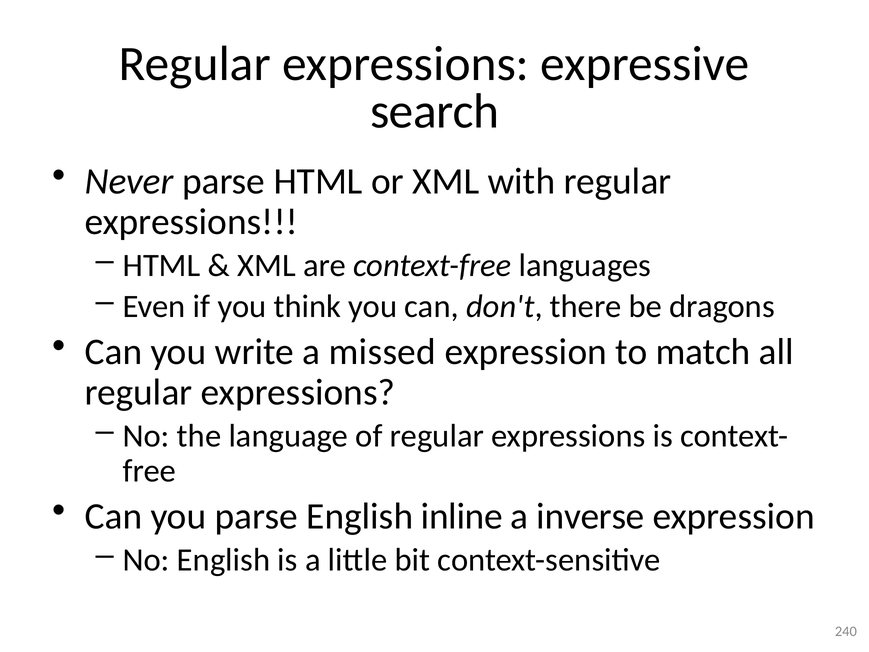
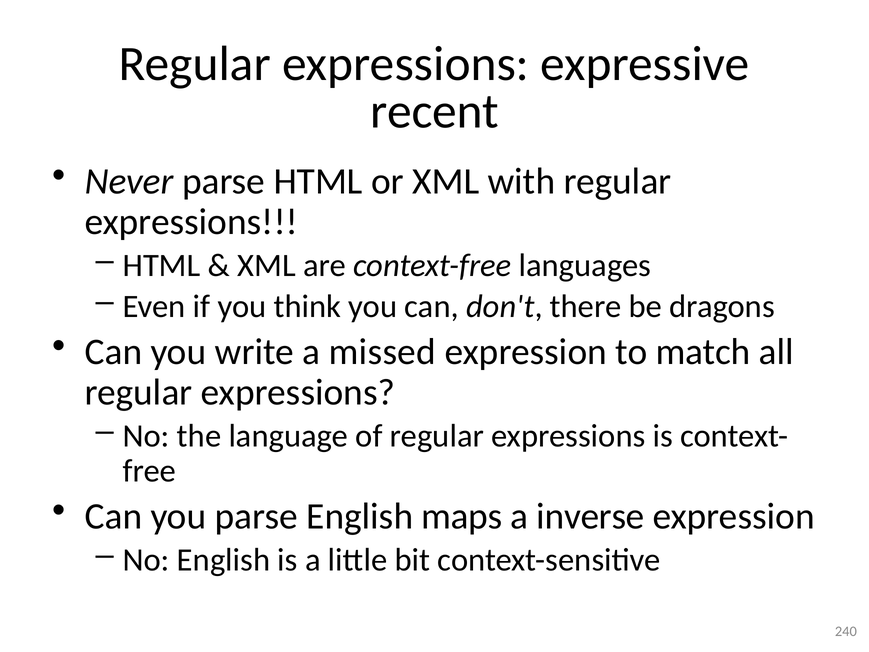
search: search -> recent
inline: inline -> maps
